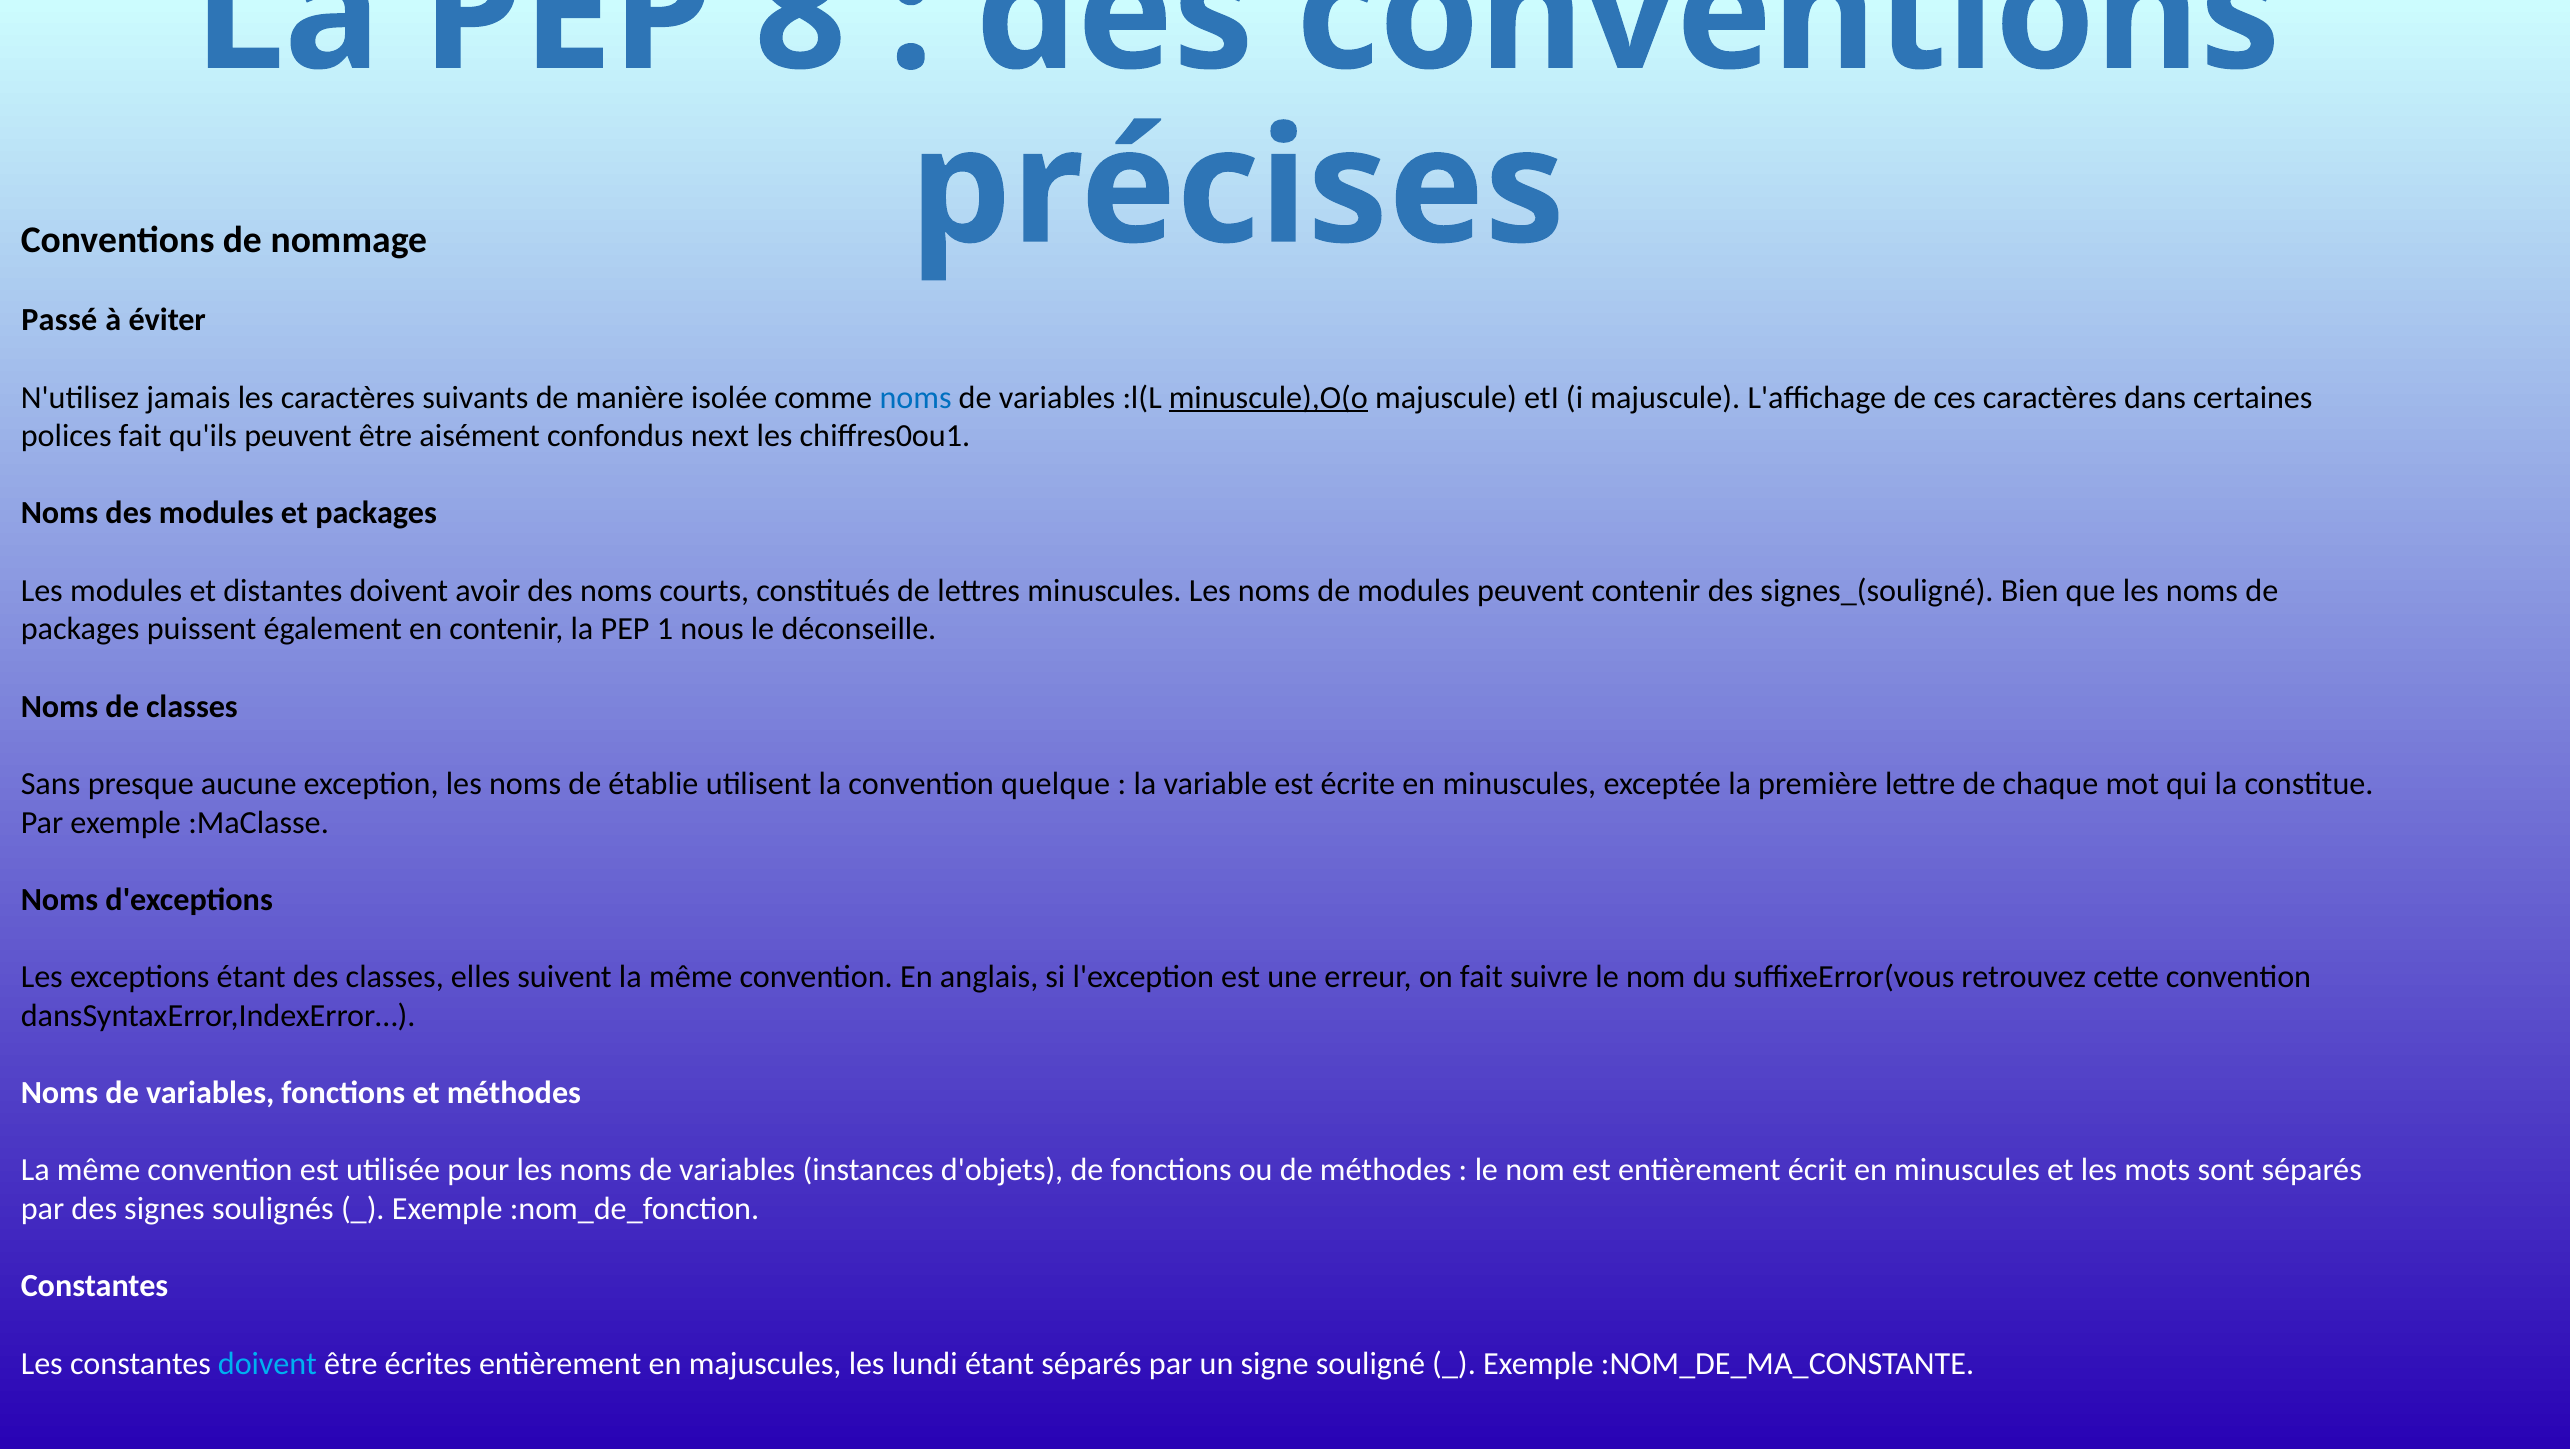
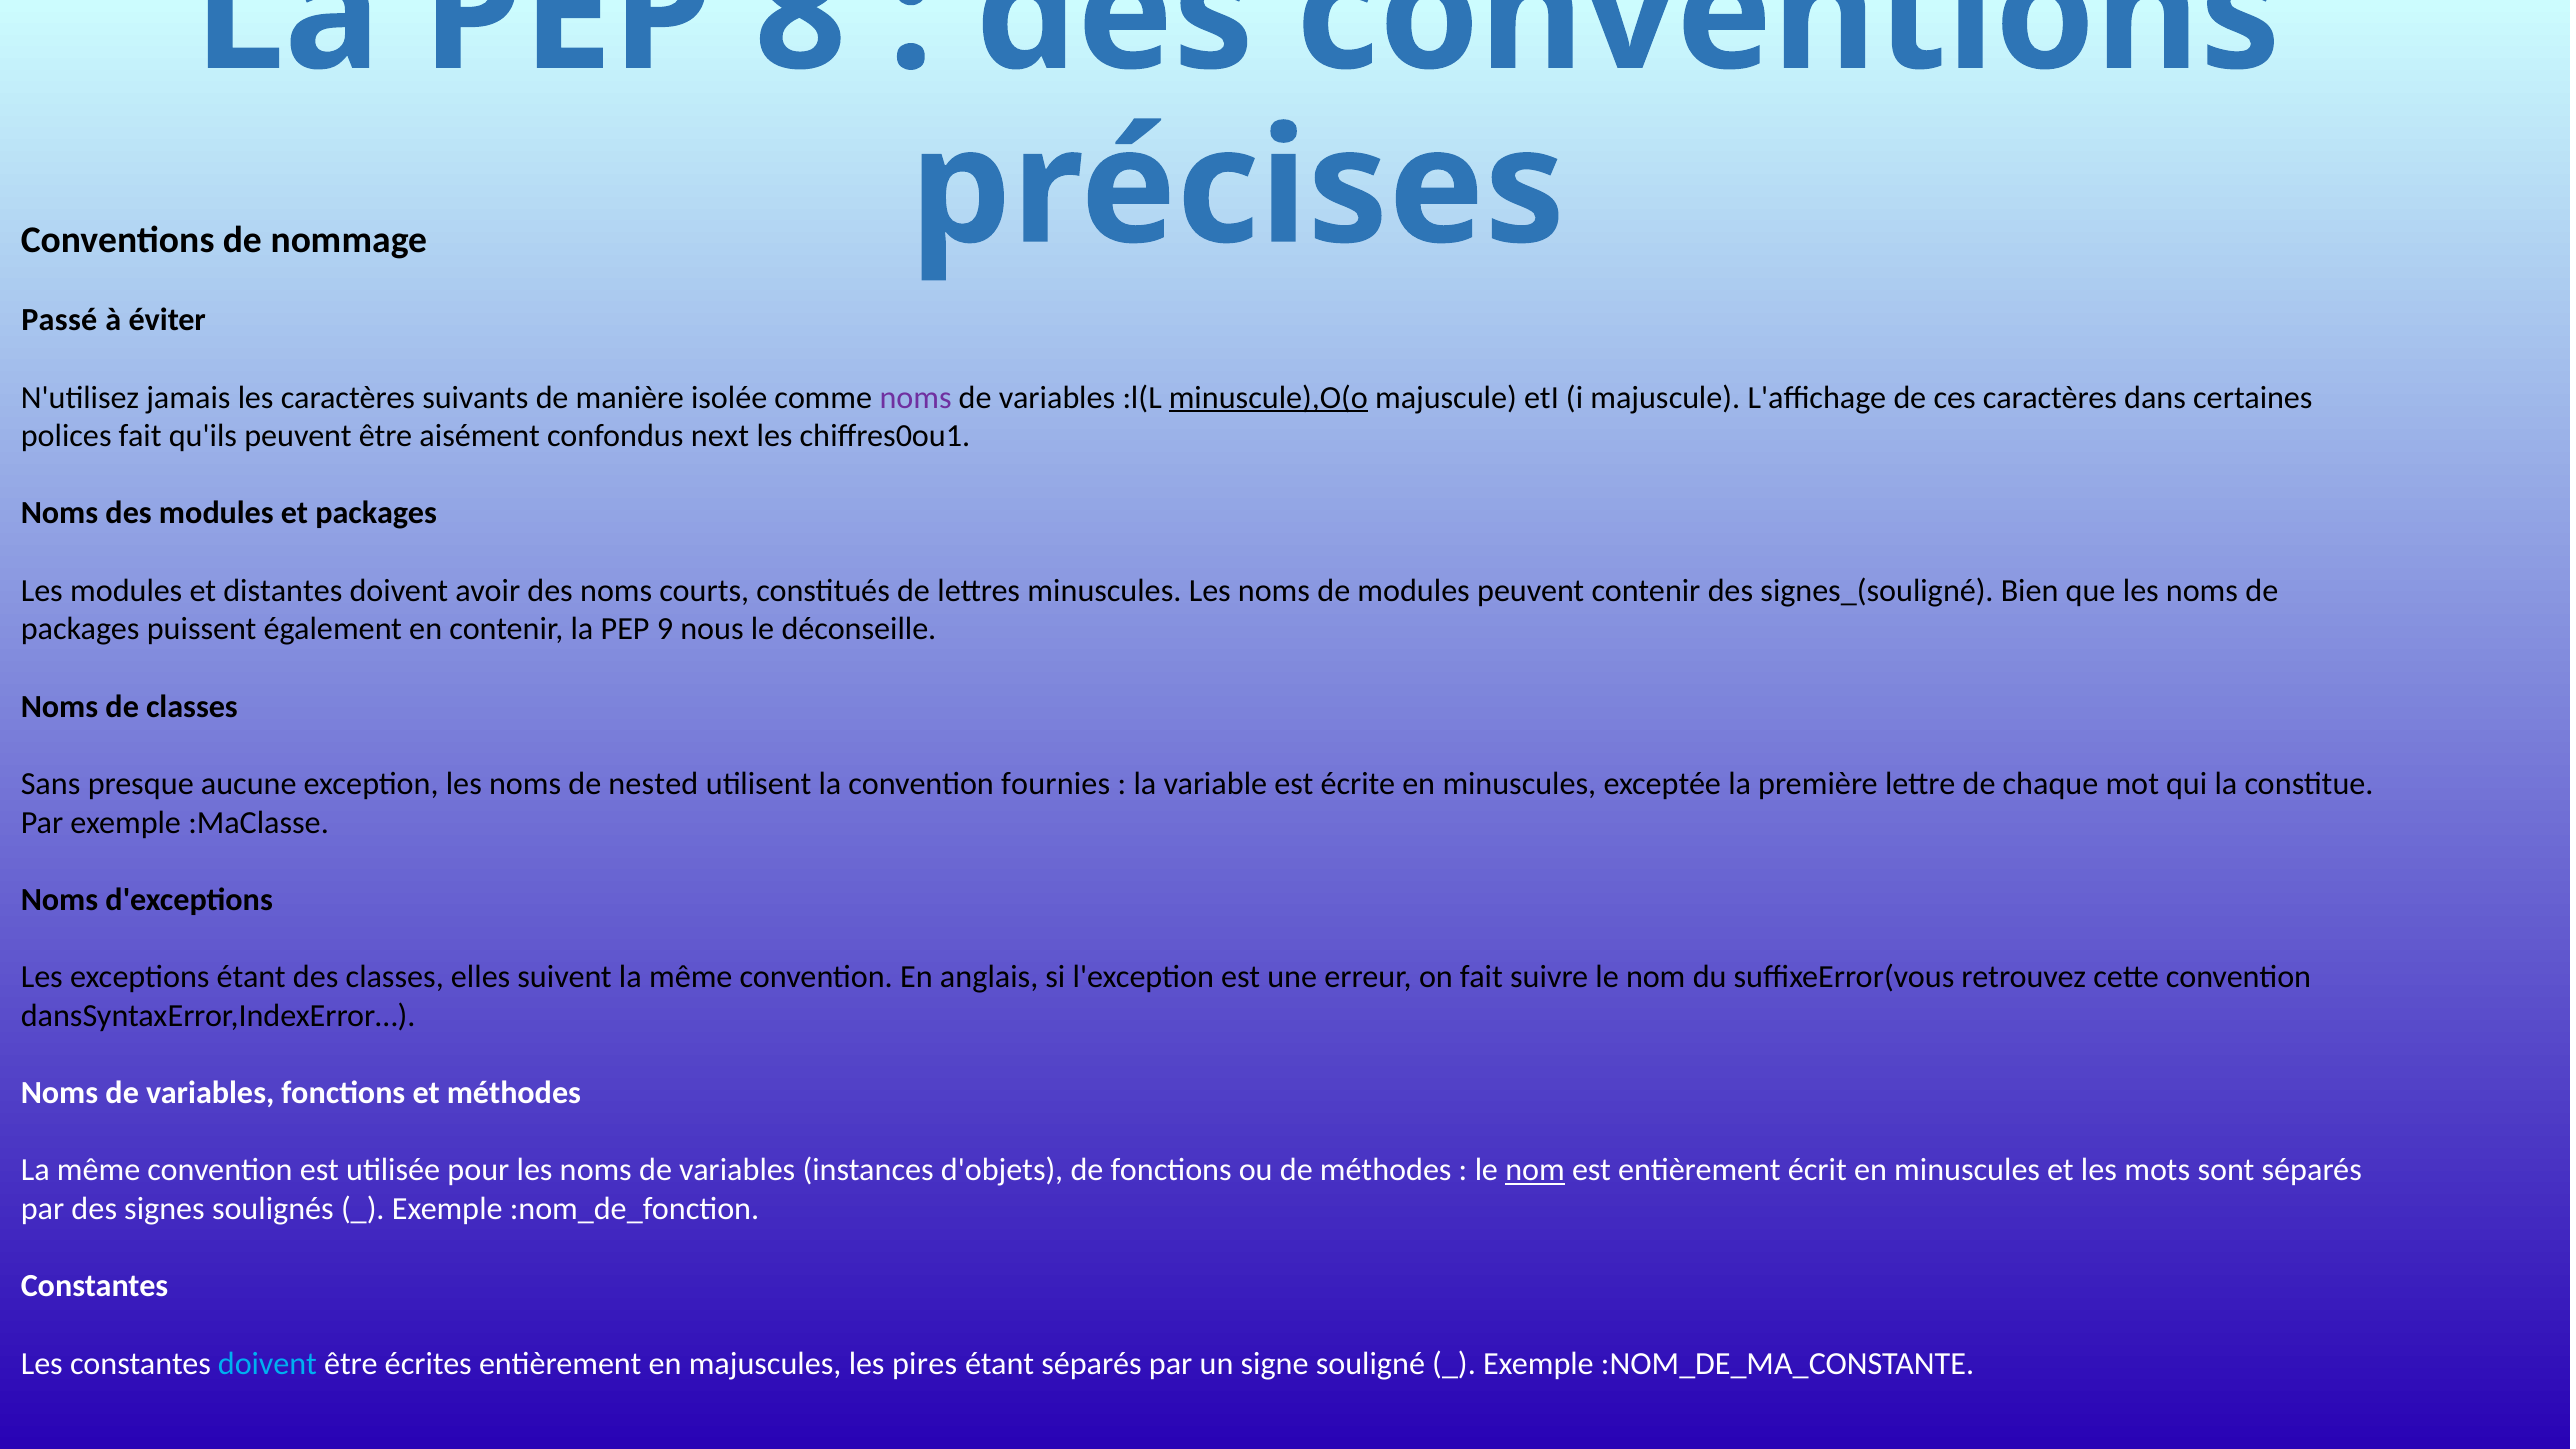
noms at (916, 397) colour: blue -> purple
1: 1 -> 9
établie: établie -> nested
quelque: quelque -> fournies
nom at (1535, 1170) underline: none -> present
lundi: lundi -> pires
